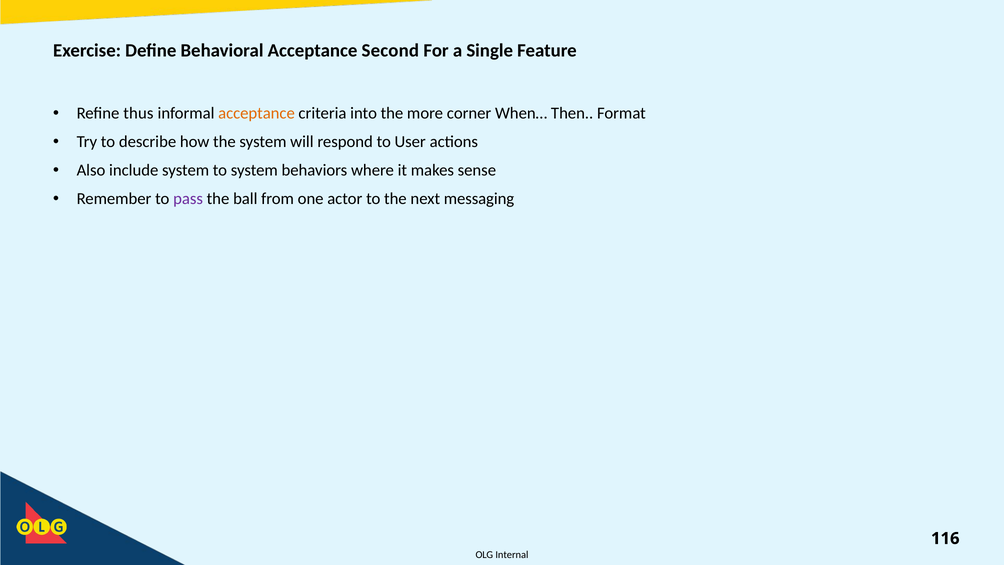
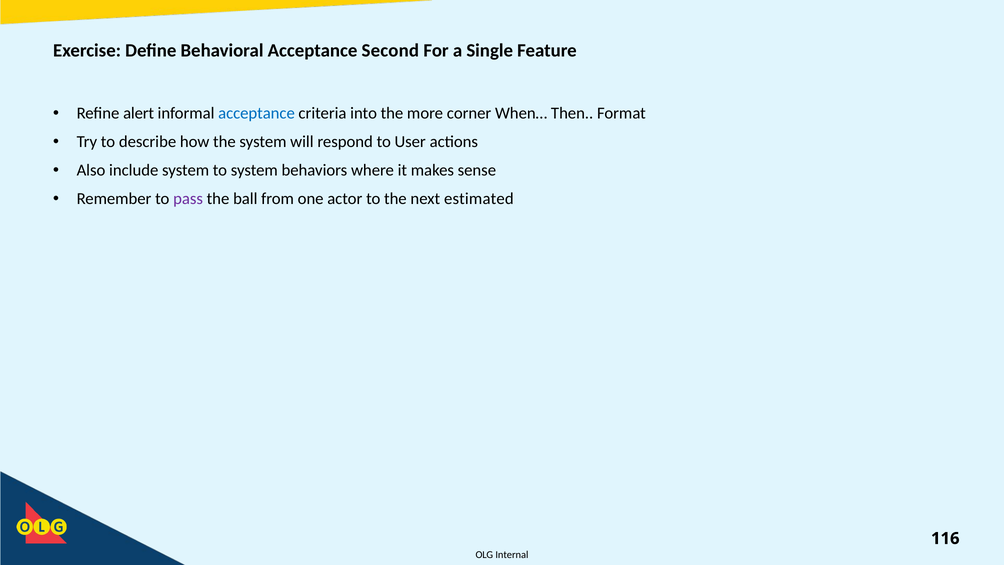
thus: thus -> alert
acceptance at (257, 113) colour: orange -> blue
messaging: messaging -> estimated
